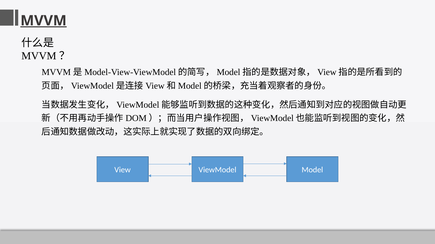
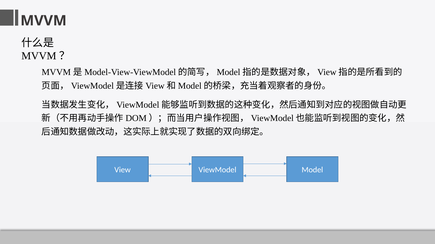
MVVM underline: present -> none
